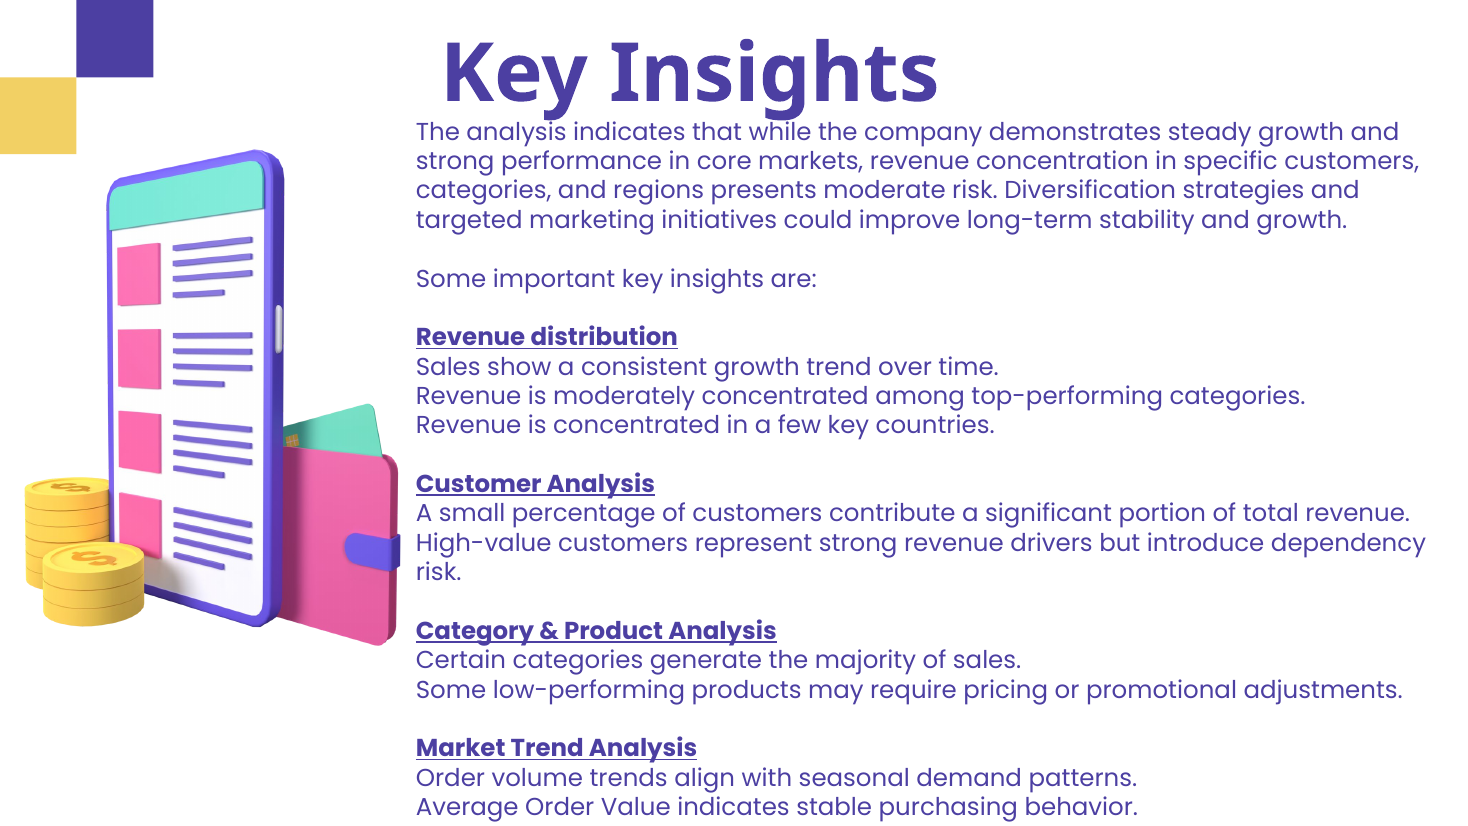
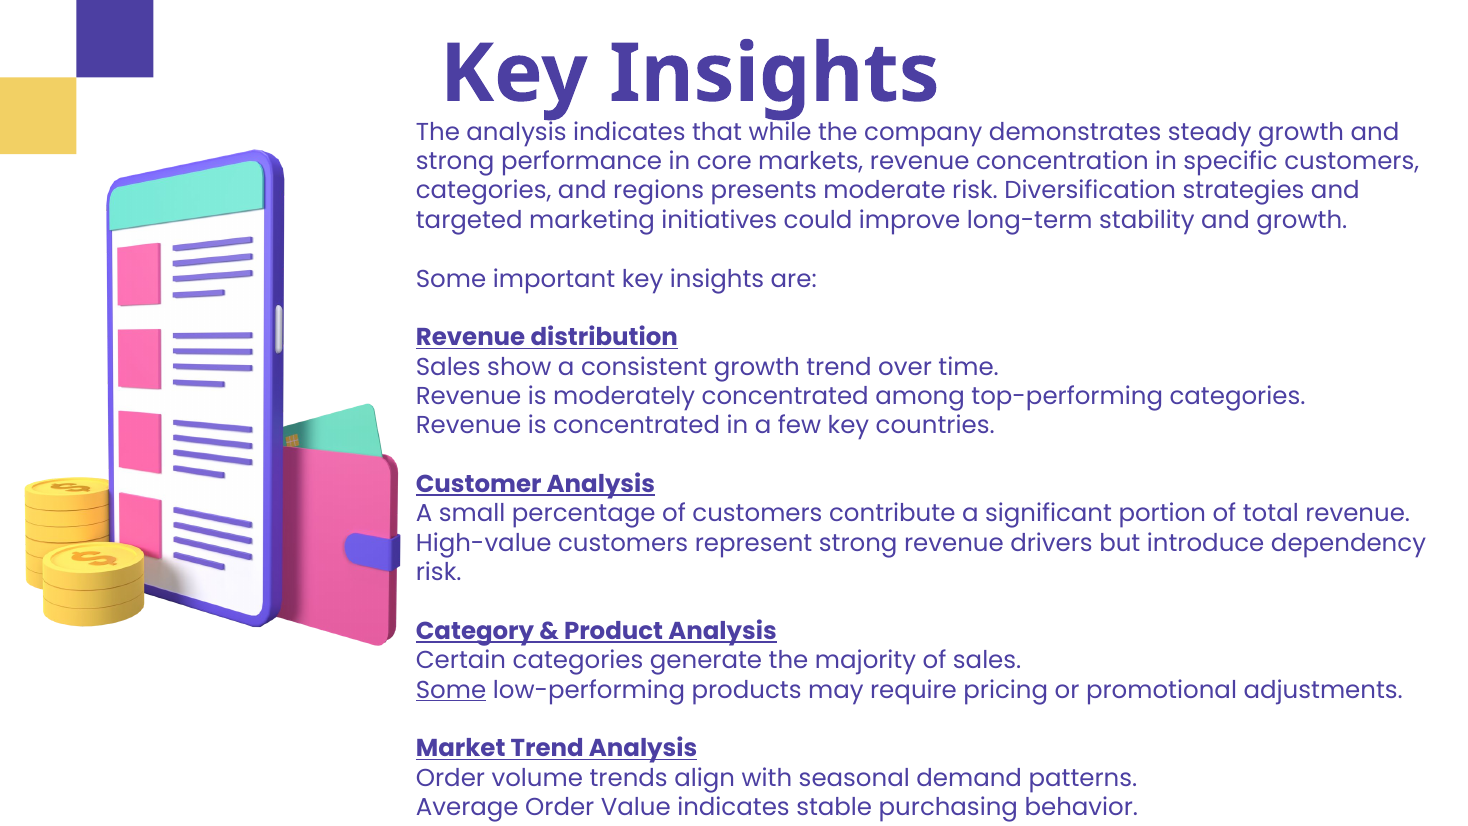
Some at (451, 690) underline: none -> present
